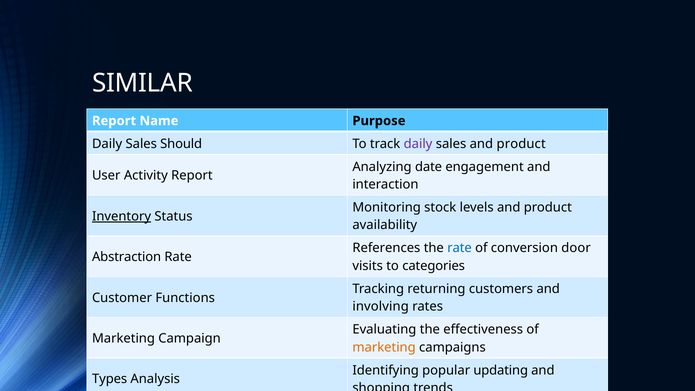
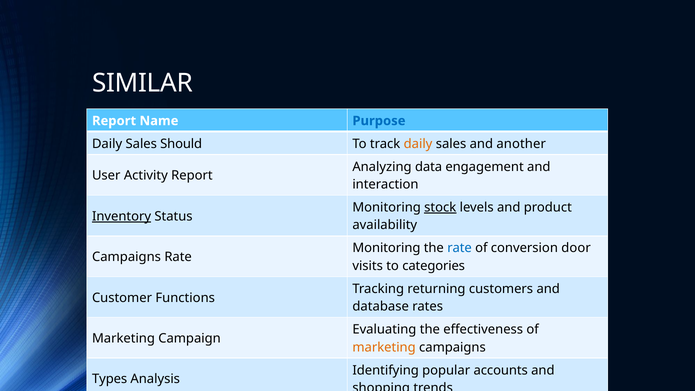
Purpose colour: black -> blue
daily at (418, 144) colour: purple -> orange
sales and product: product -> another
date: date -> data
stock underline: none -> present
References at (386, 248): References -> Monitoring
Abstraction at (127, 257): Abstraction -> Campaigns
involving: involving -> database
updating: updating -> accounts
